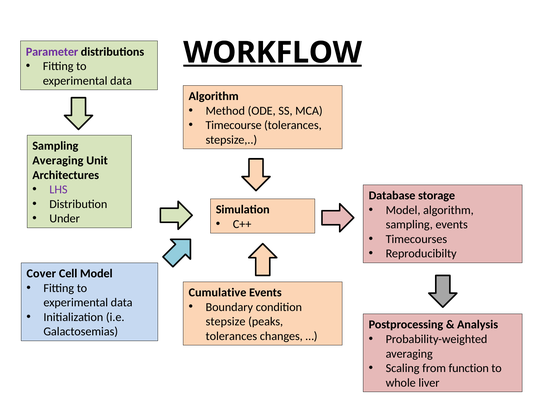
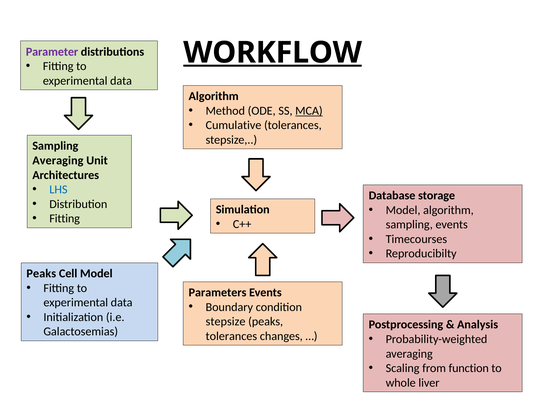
MCA underline: none -> present
Timecourse: Timecourse -> Cumulative
LHS colour: purple -> blue
Under at (65, 218): Under -> Fitting
Cover at (41, 273): Cover -> Peaks
Cumulative: Cumulative -> Parameters
